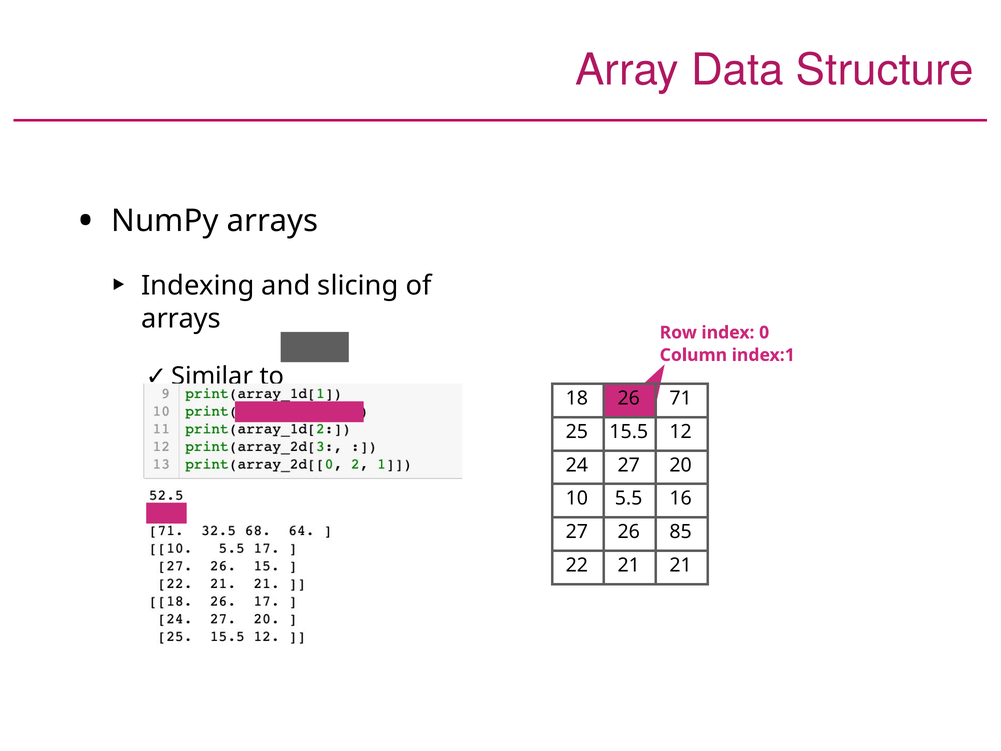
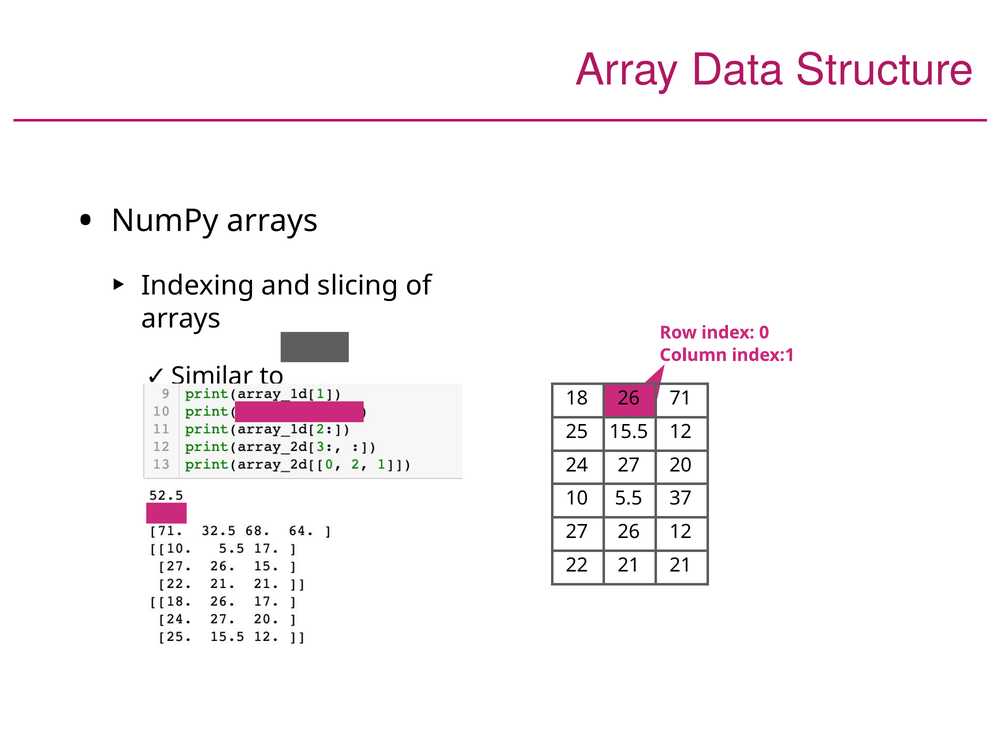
16: 16 -> 37
26 85: 85 -> 12
